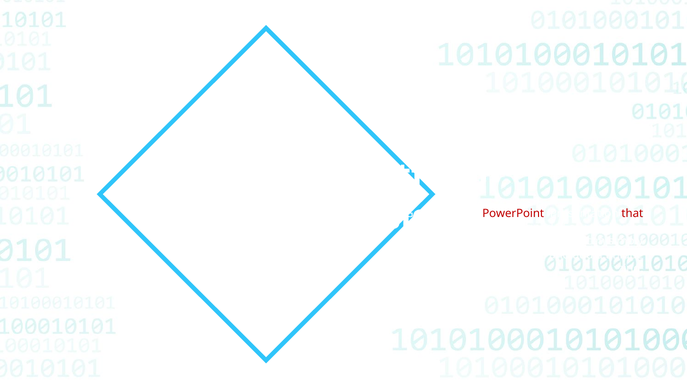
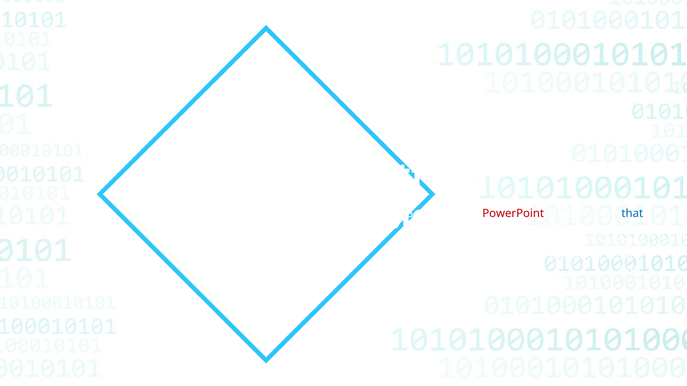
that colour: red -> blue
